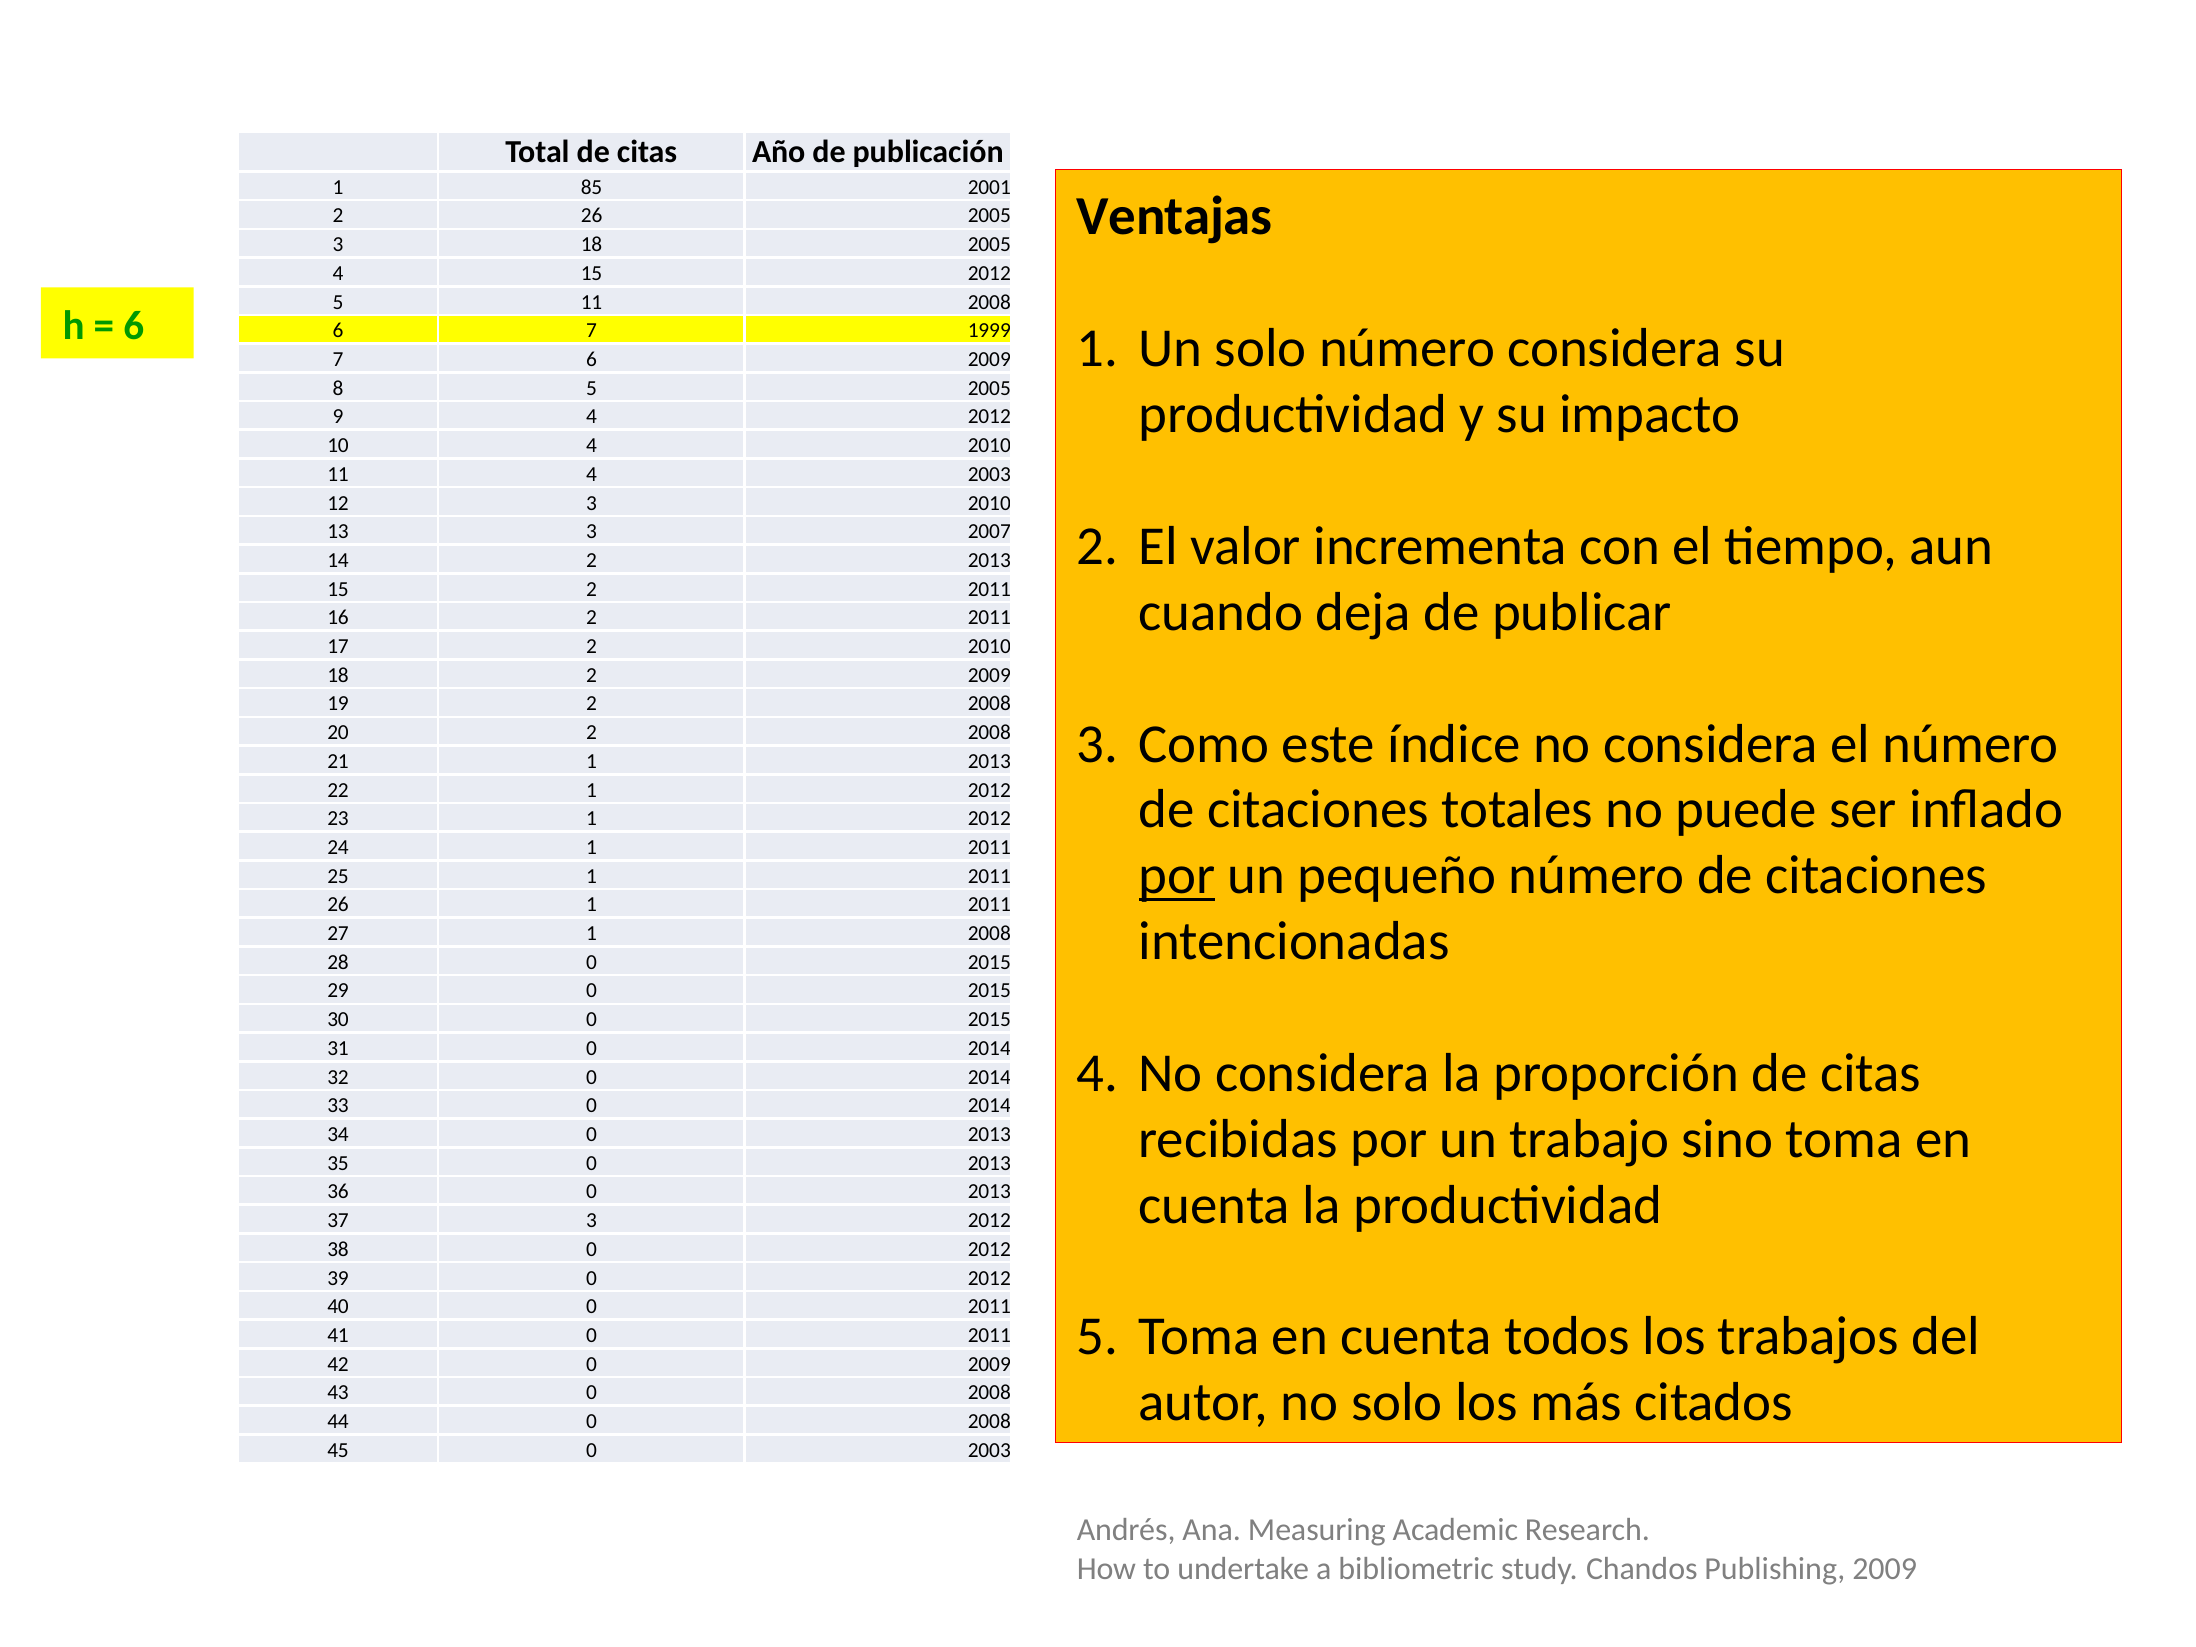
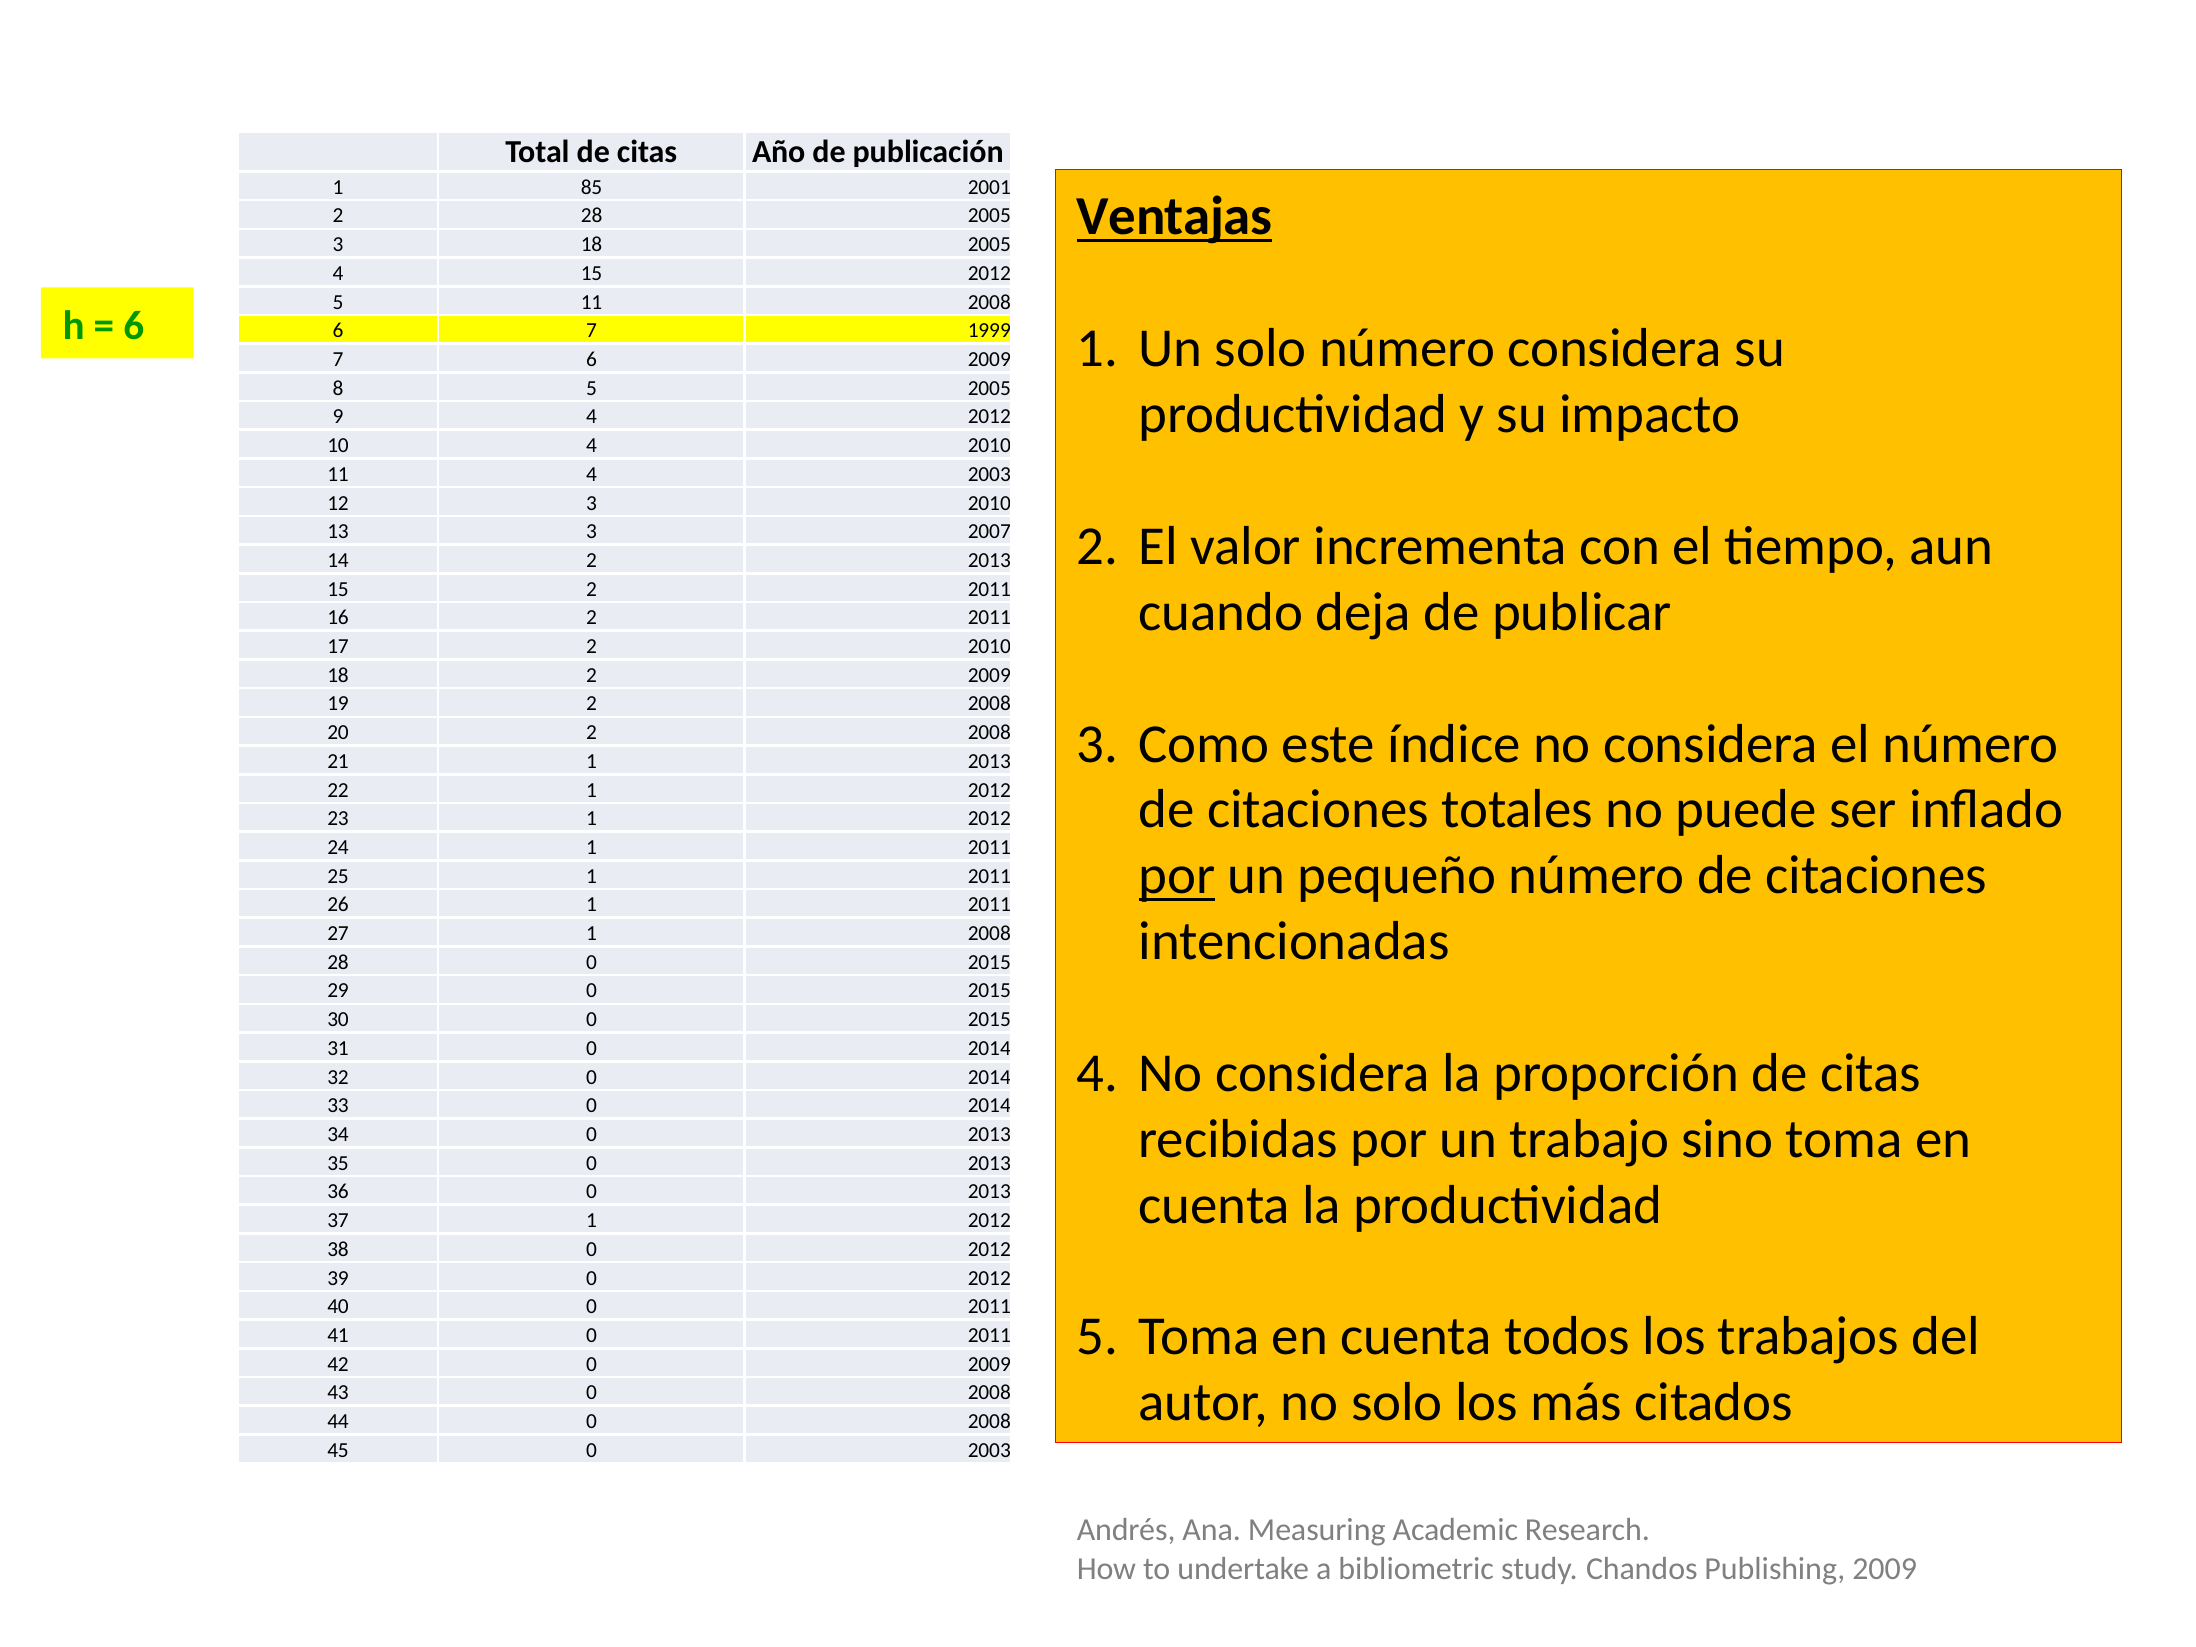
Ventajas underline: none -> present
2 26: 26 -> 28
37 3: 3 -> 1
